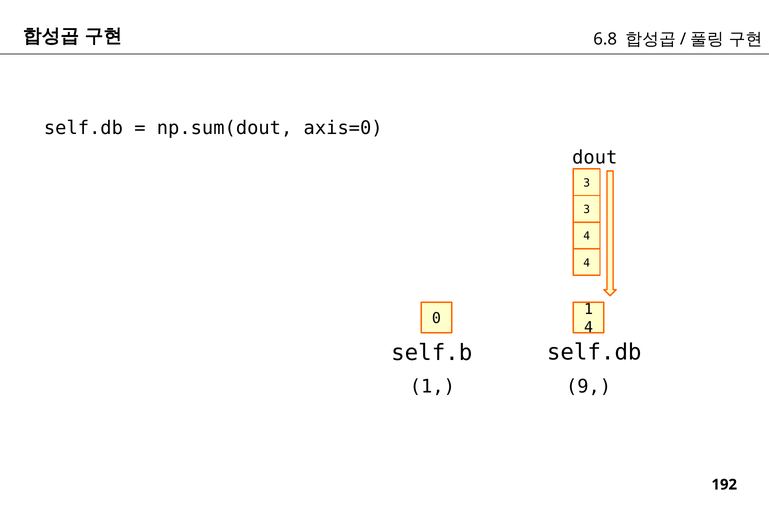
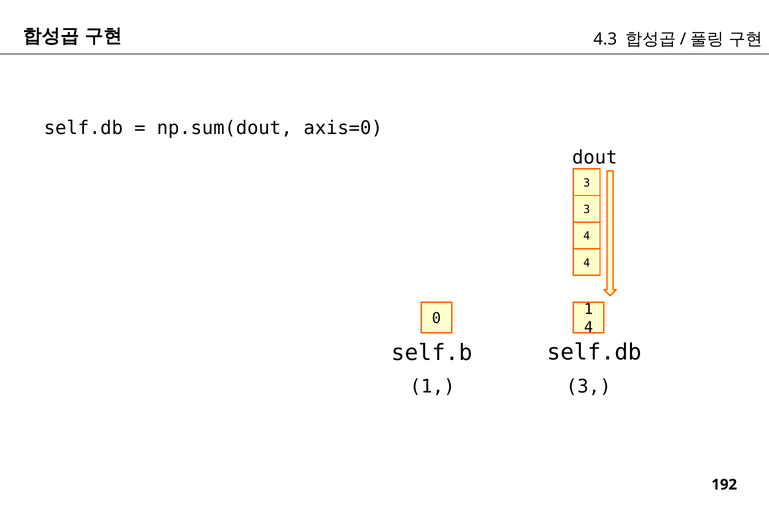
6.8: 6.8 -> 4.3
9 at (589, 387): 9 -> 3
